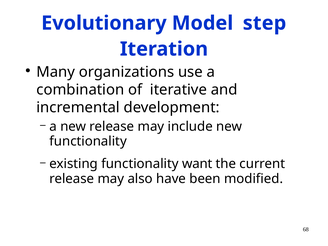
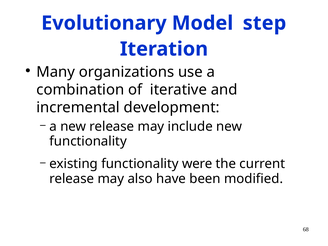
want: want -> were
